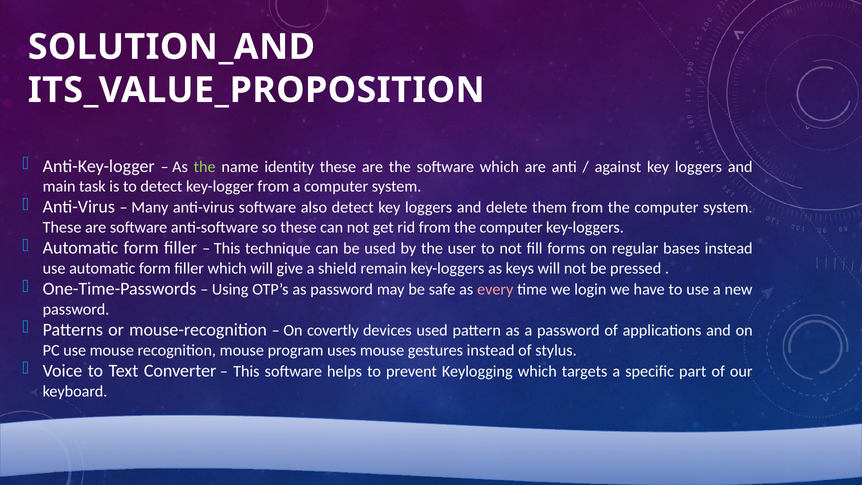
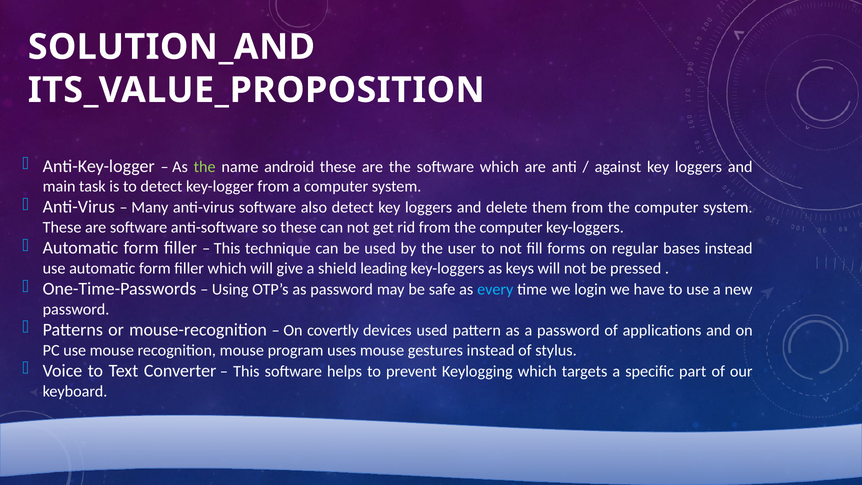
identity: identity -> android
remain: remain -> leading
every colour: pink -> light blue
